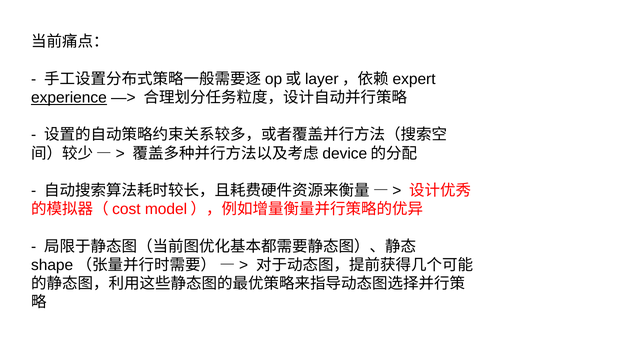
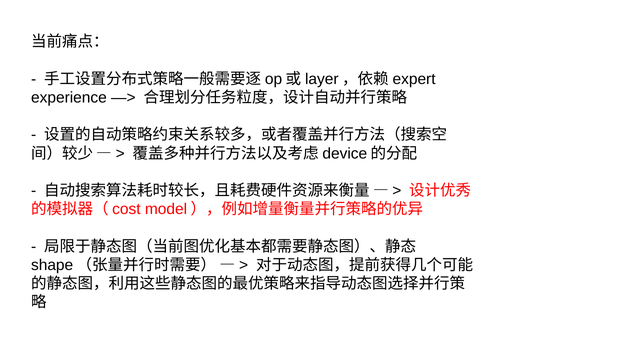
experience underline: present -> none
